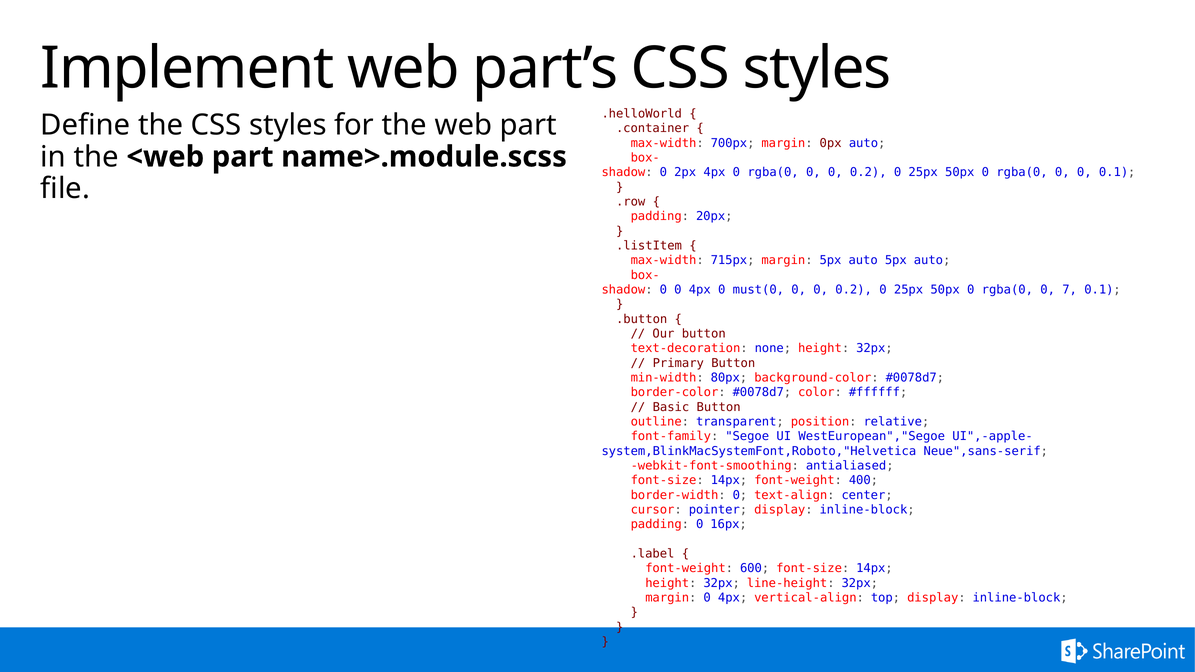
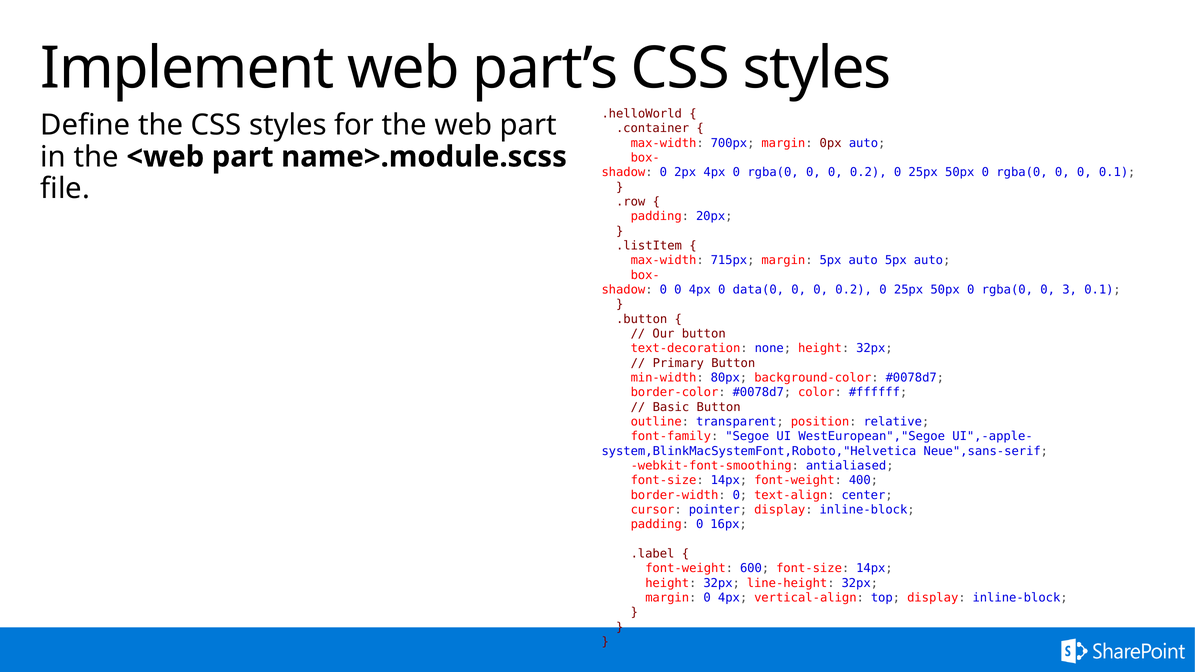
must(0: must(0 -> data(0
7: 7 -> 3
